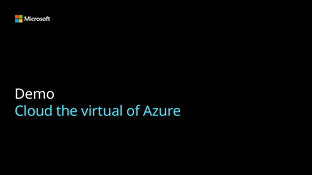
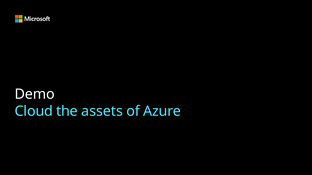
virtual: virtual -> assets
